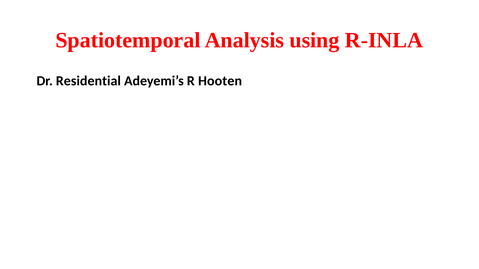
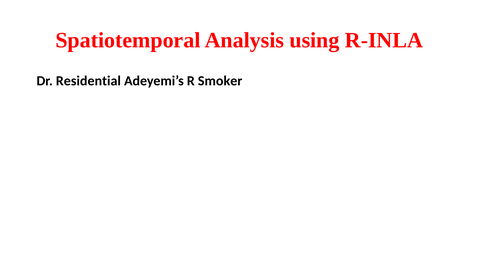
Hooten: Hooten -> Smoker
